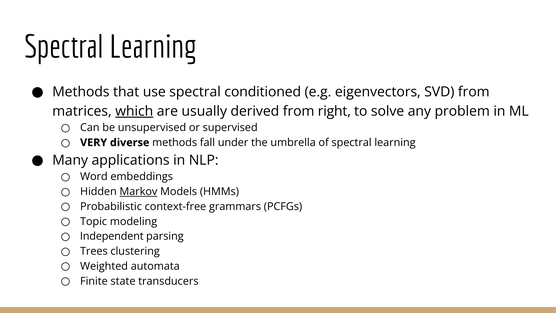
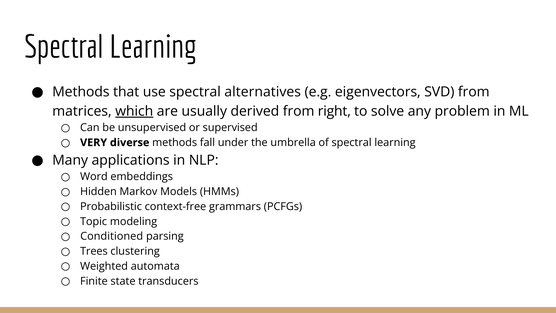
conditioned: conditioned -> alternatives
Markov underline: present -> none
Independent: Independent -> Conditioned
